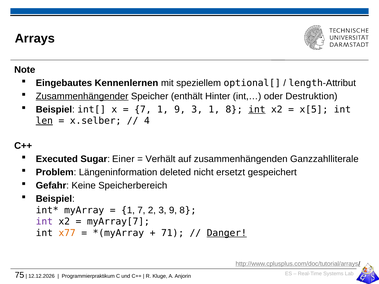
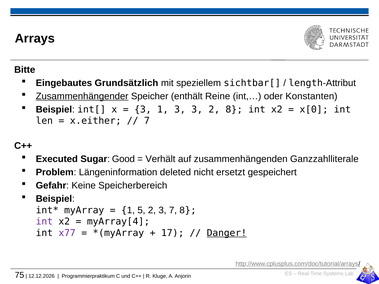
Note: Note -> Bitte
Kennenlernen: Kennenlernen -> Grundsätzlich
optional[: optional[ -> sichtbar[
Hinter: Hinter -> Reine
Destruktion: Destruktion -> Konstanten
7 at (143, 110): 7 -> 3
1 9: 9 -> 3
3 1: 1 -> 2
int at (257, 110) underline: present -> none
x[5: x[5 -> x[0
len underline: present -> none
x.selber: x.selber -> x.either
4 at (147, 121): 4 -> 7
Einer: Einer -> Good
1 7: 7 -> 5
3 9: 9 -> 7
myArray[7: myArray[7 -> myArray[4
x77 colour: orange -> purple
71: 71 -> 17
